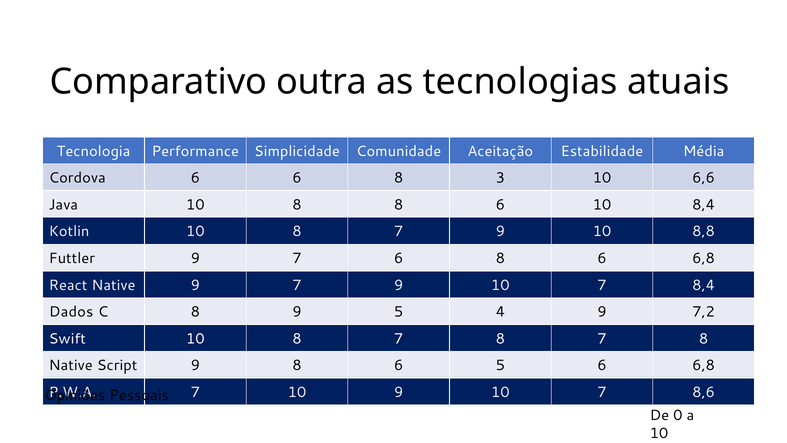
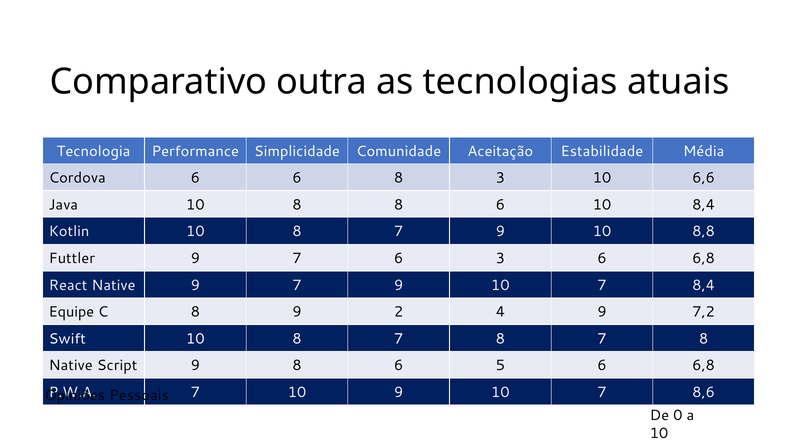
7 6 8: 8 -> 3
Dados: Dados -> Equipe
9 5: 5 -> 2
